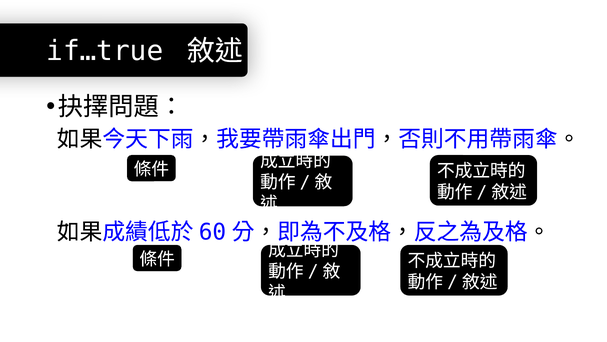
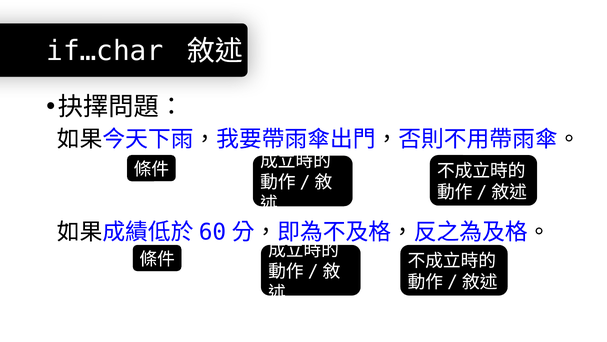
if…true: if…true -> if…char
